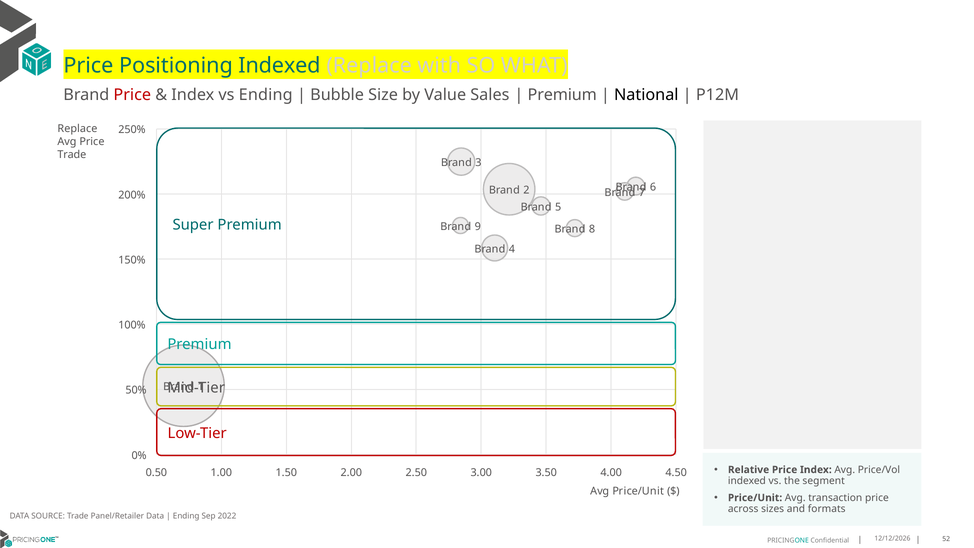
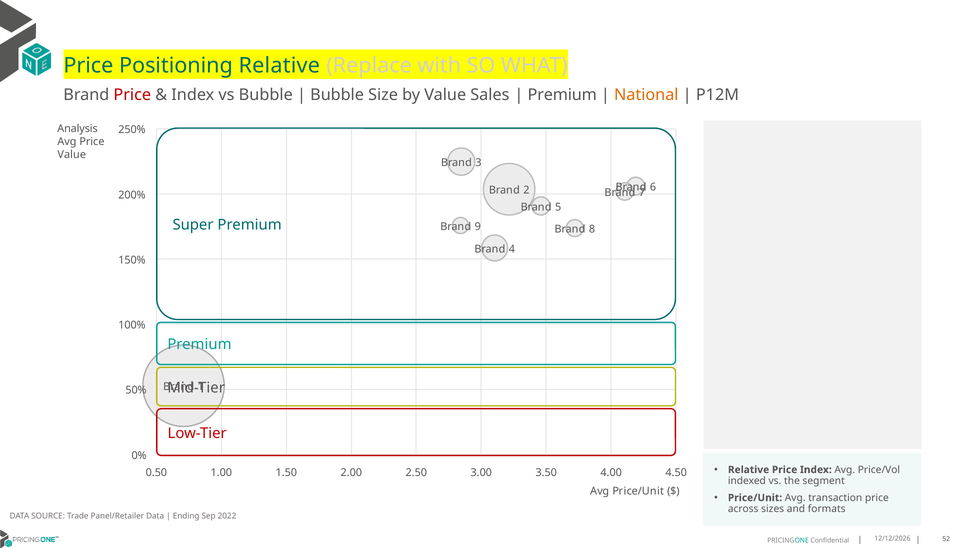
Positioning Indexed: Indexed -> Relative
vs Ending: Ending -> Bubble
National colour: black -> orange
Replace at (77, 129): Replace -> Analysis
Trade at (72, 155): Trade -> Value
